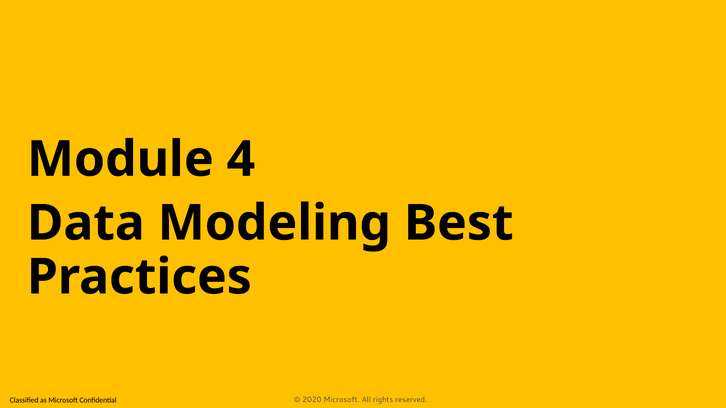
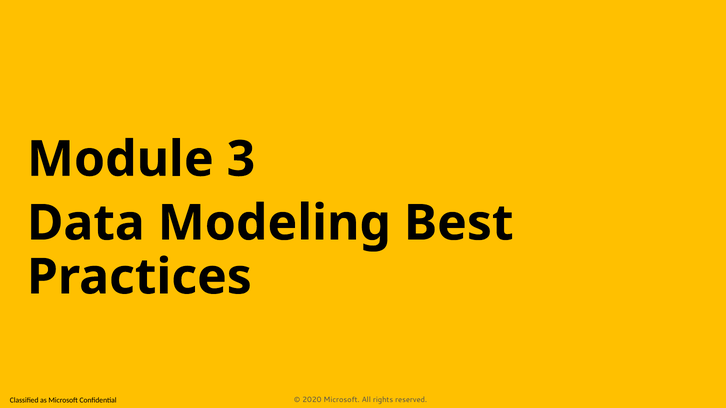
4: 4 -> 3
